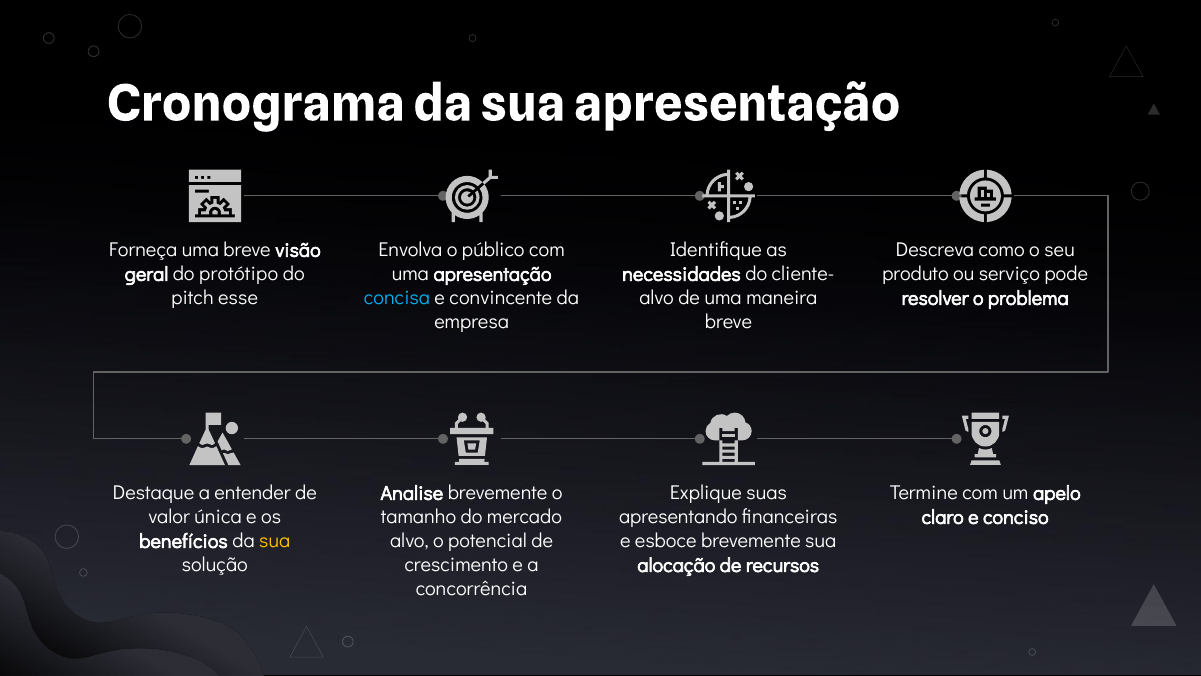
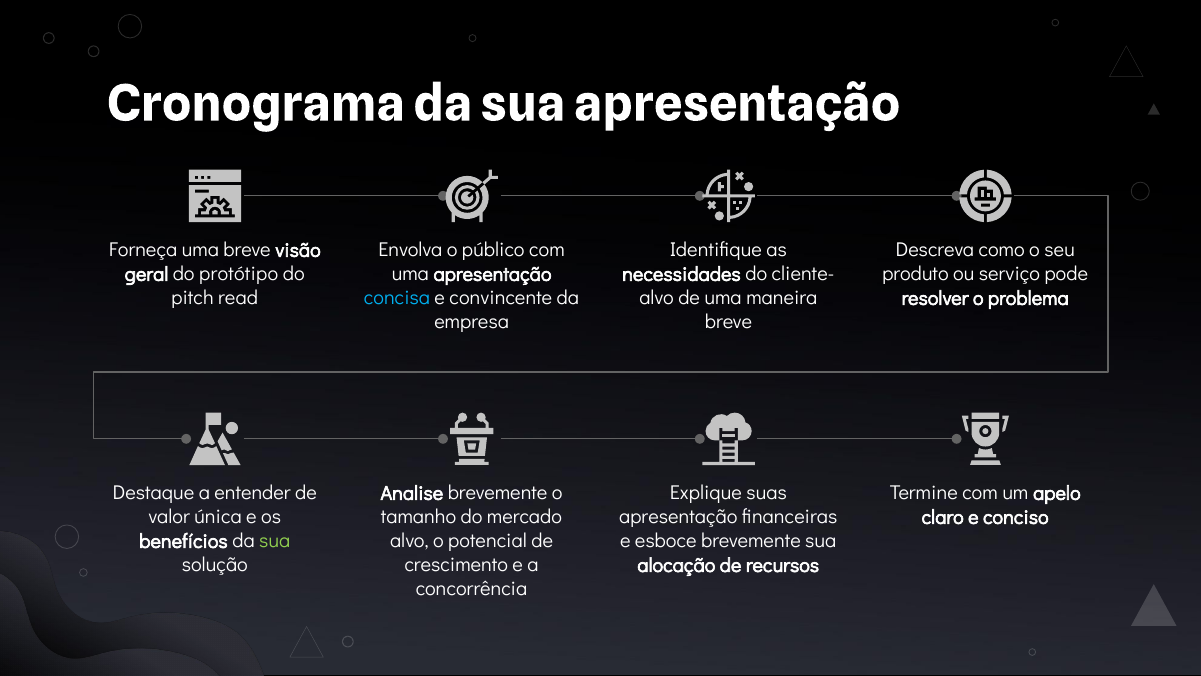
esse: esse -> read
apresentando at (678, 517): apresentando -> apresentação
sua at (275, 541) colour: yellow -> light green
